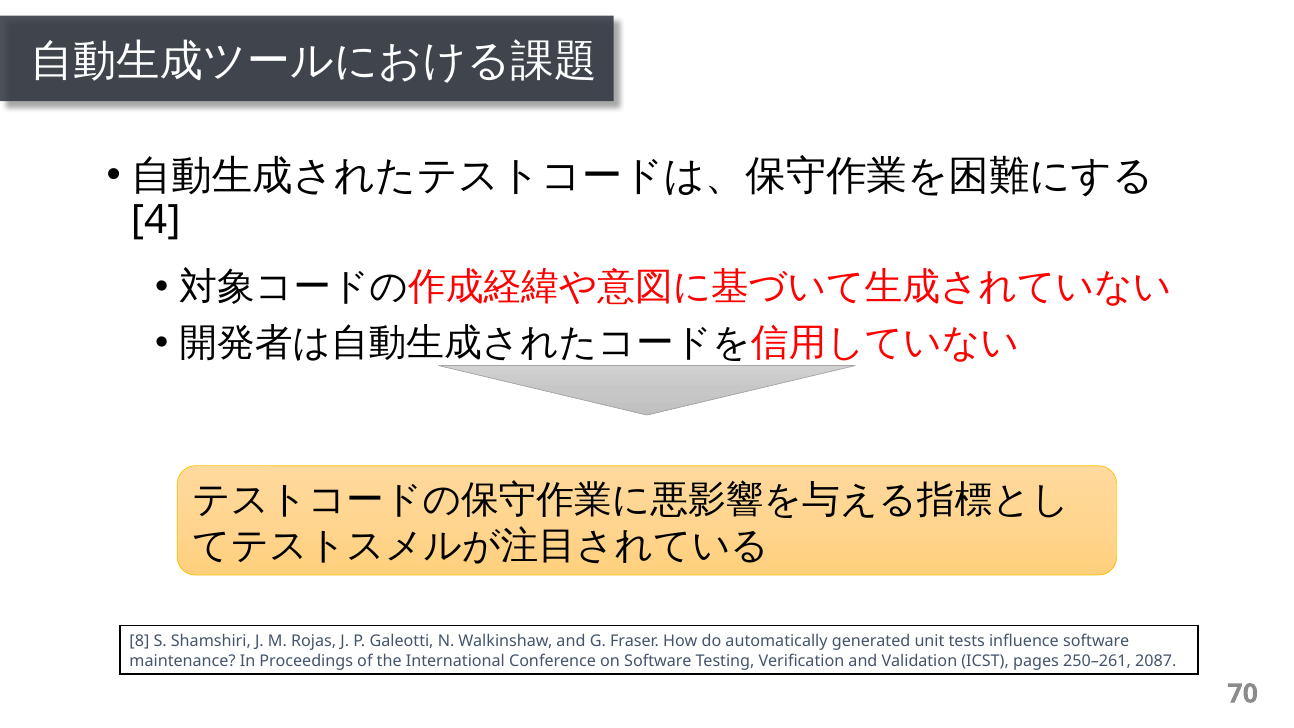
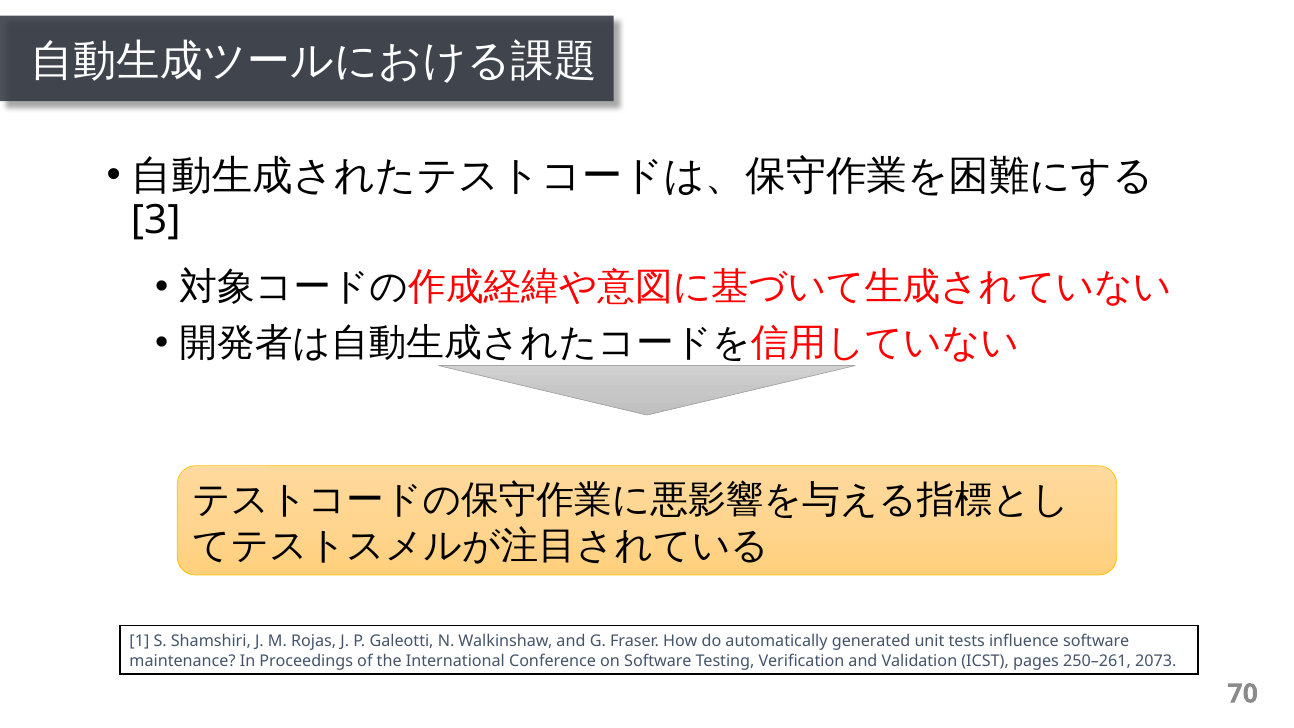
4: 4 -> 3
8: 8 -> 1
2087: 2087 -> 2073
